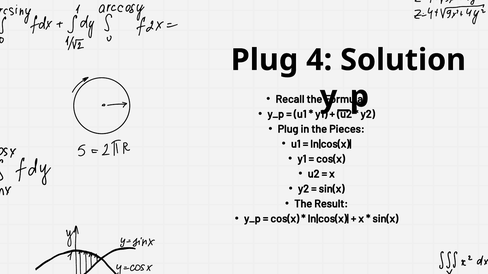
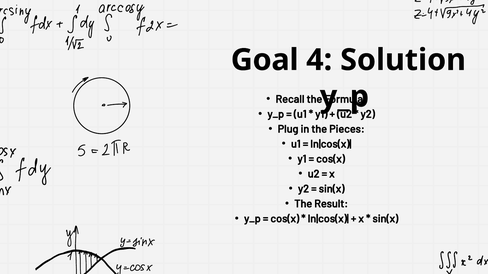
Plug at (264, 60): Plug -> Goal
